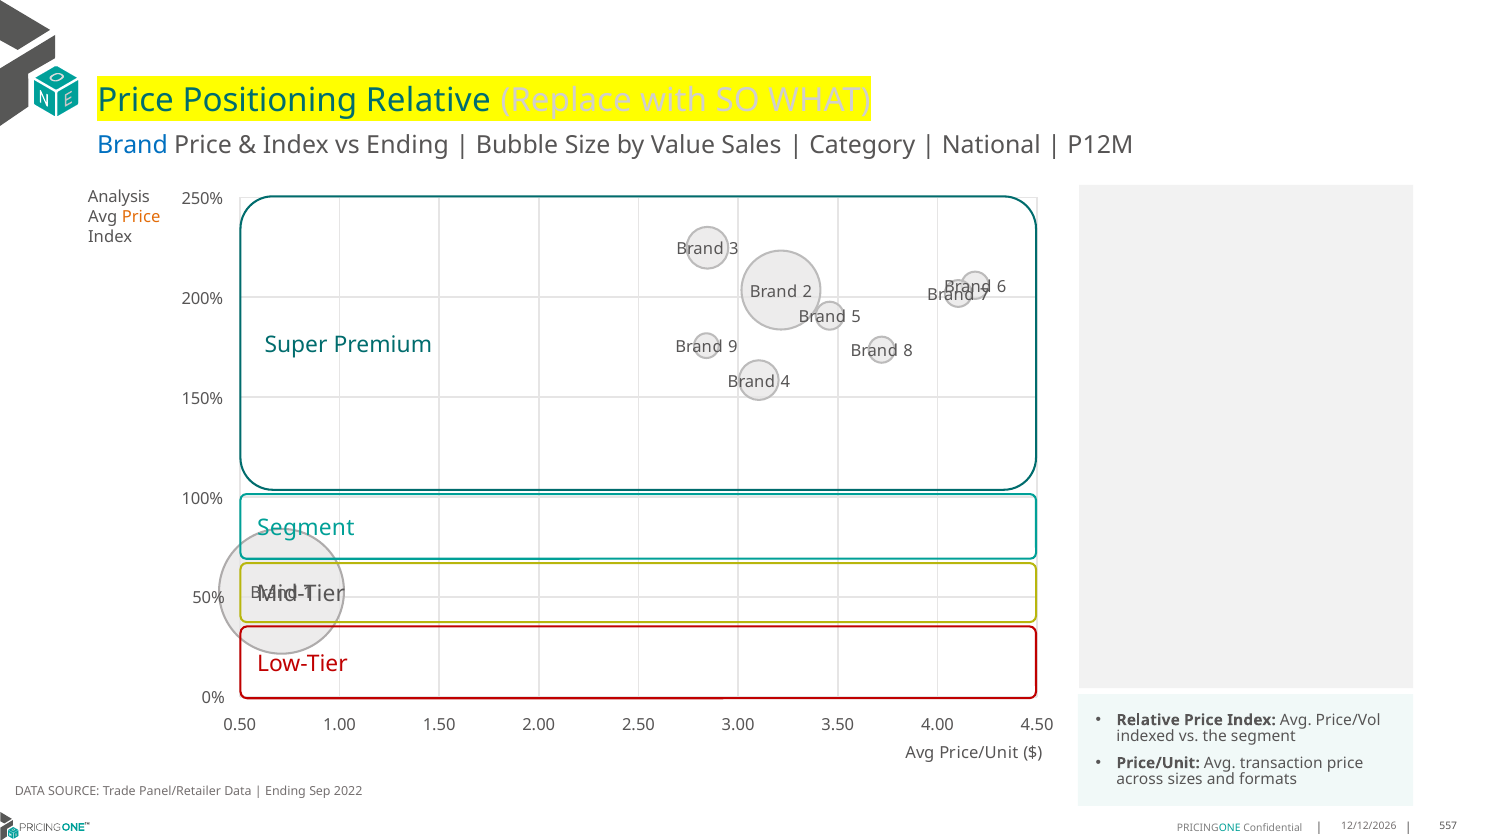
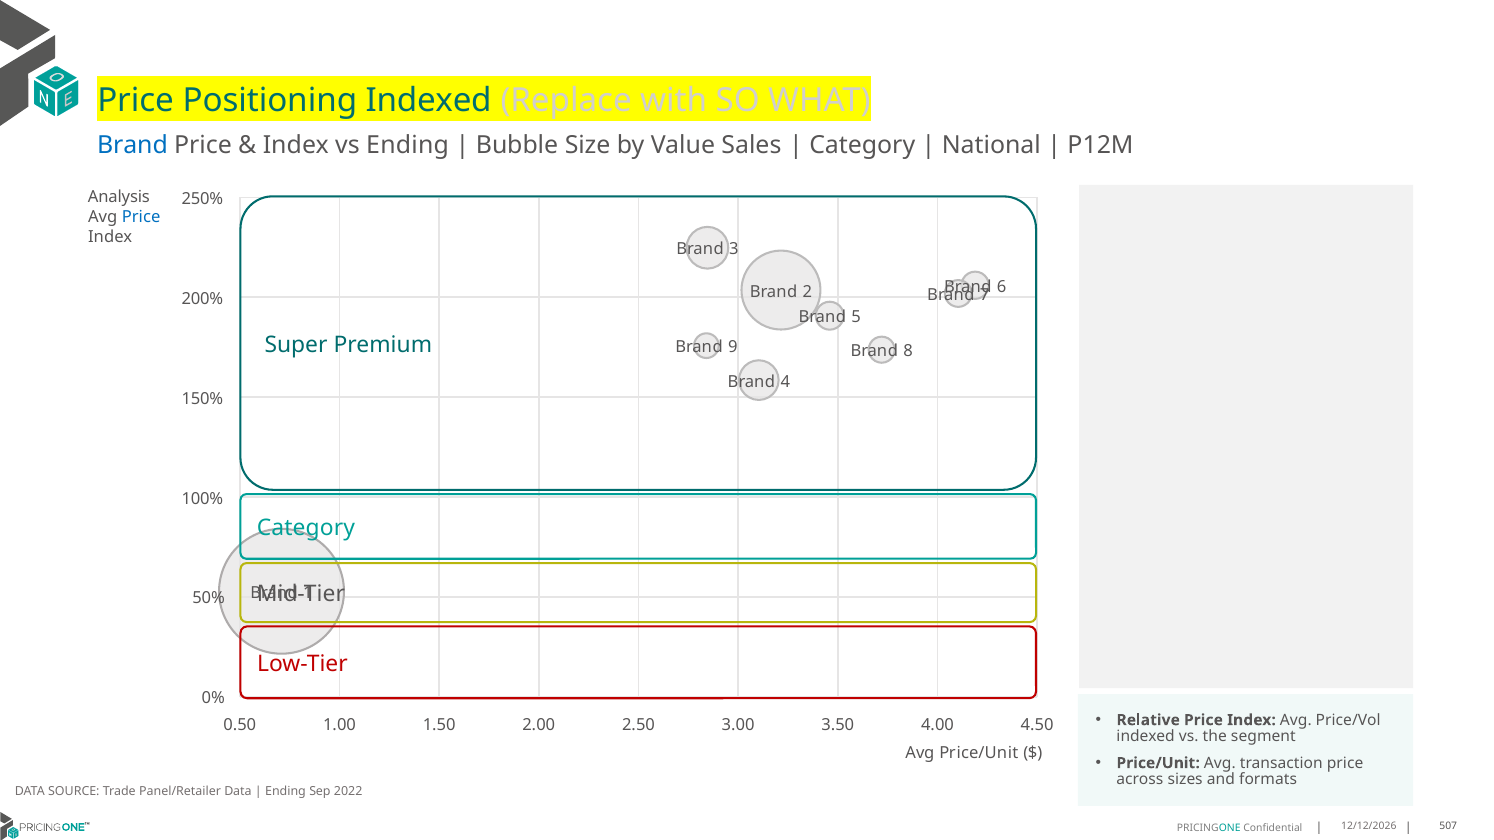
Positioning Relative: Relative -> Indexed
Price at (141, 217) colour: orange -> blue
Segment at (306, 528): Segment -> Category
557: 557 -> 507
